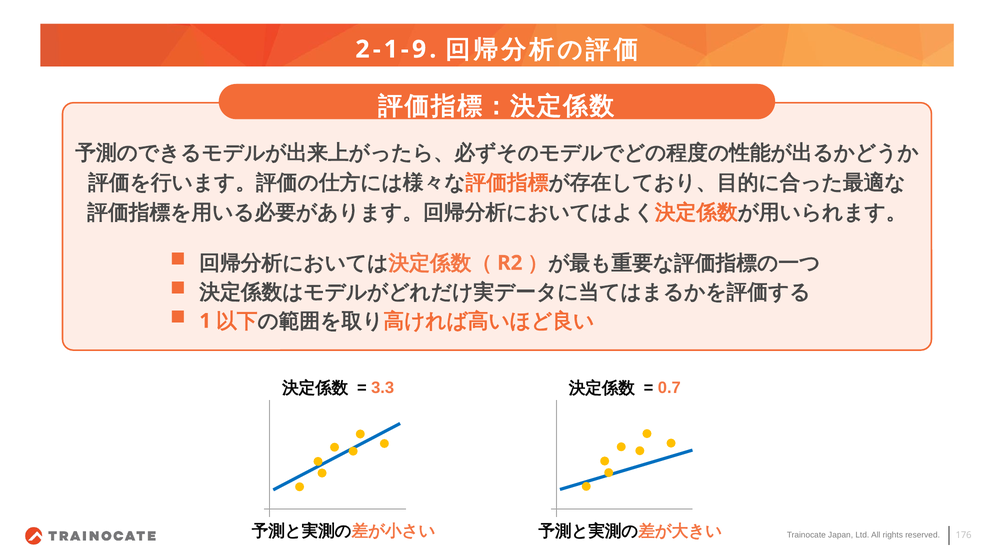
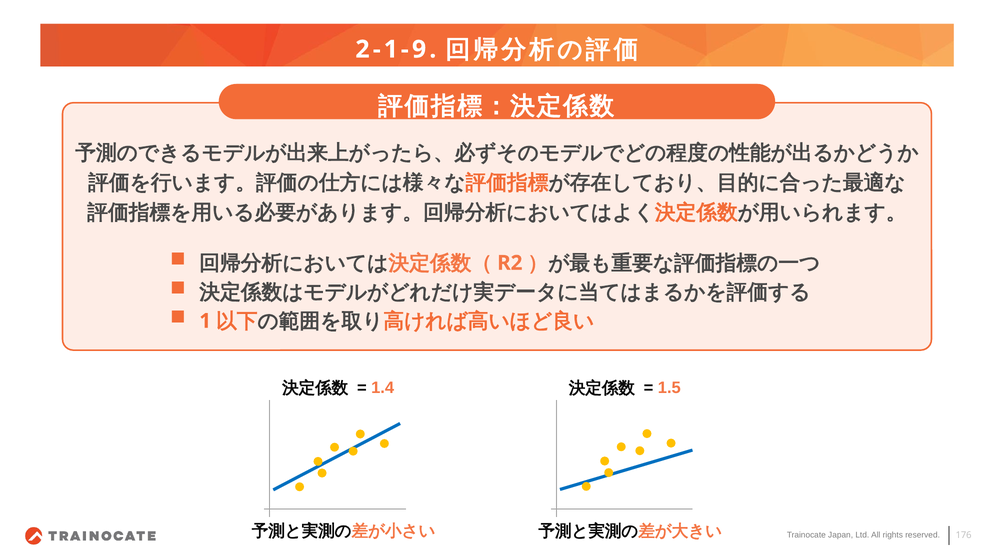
3.3: 3.3 -> 1.4
0.7: 0.7 -> 1.5
